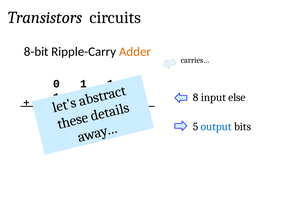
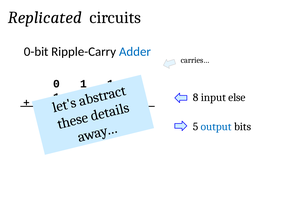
Transistors: Transistors -> Replicated
8-bit: 8-bit -> 0-bit
Adder colour: orange -> blue
